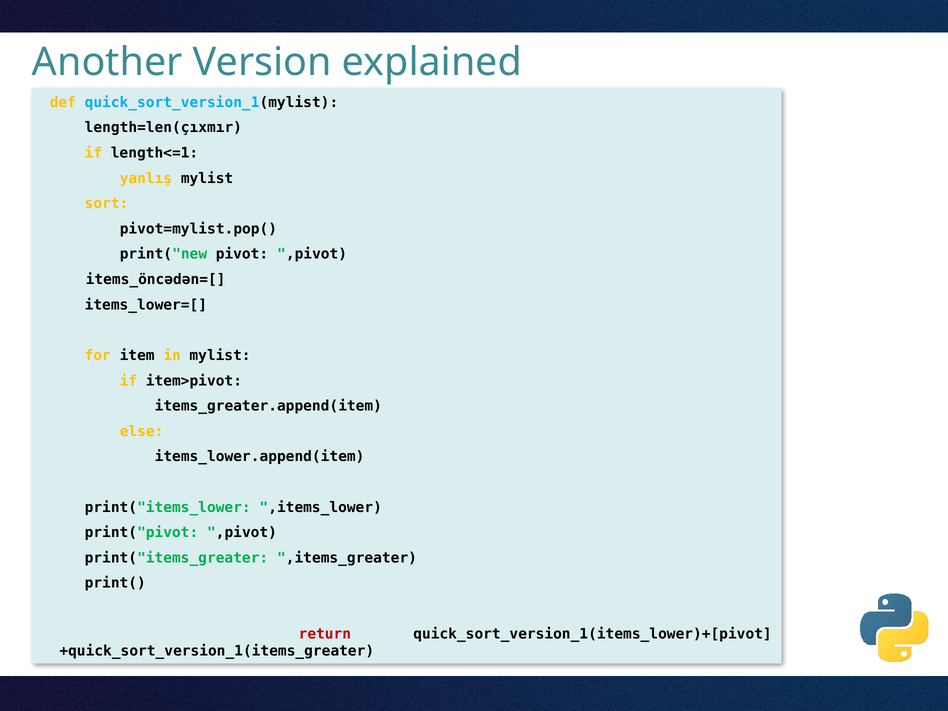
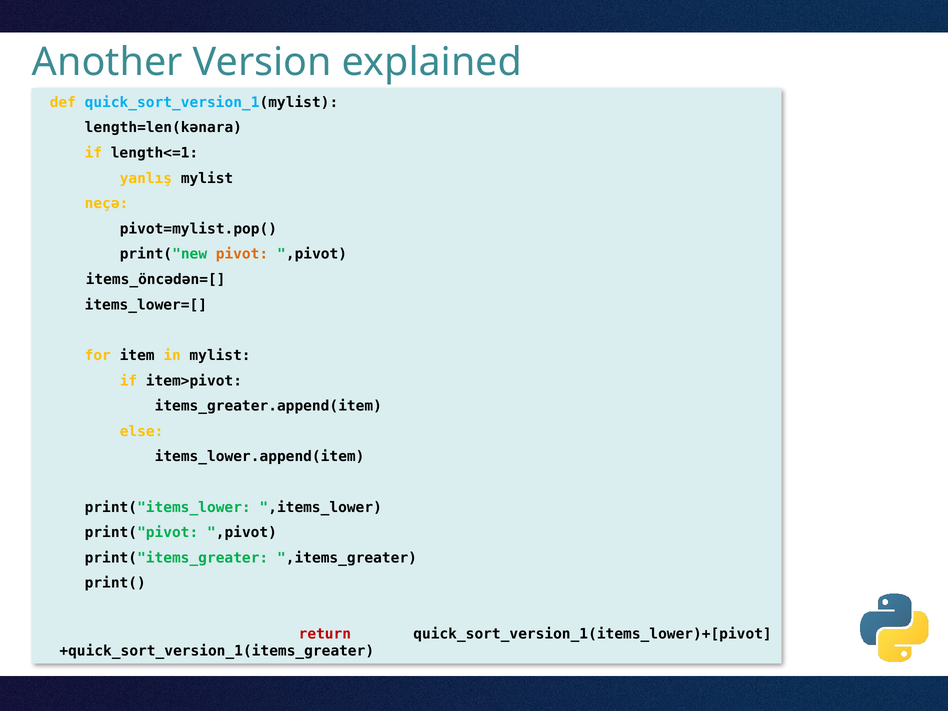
length=len(çıxmır: length=len(çıxmır -> length=len(kənara
sort: sort -> neçə
pivot colour: black -> orange
